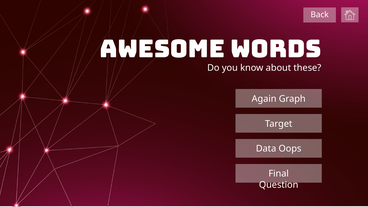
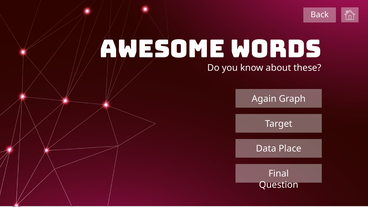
Oops: Oops -> Place
